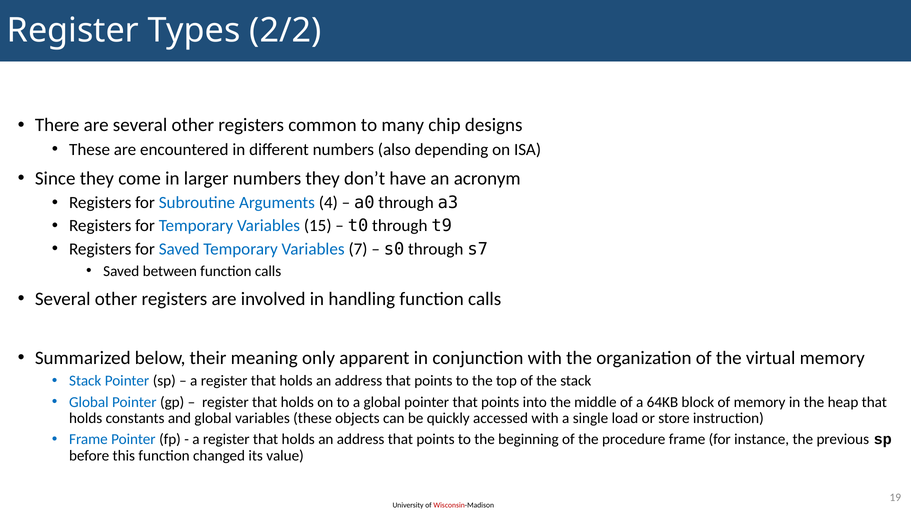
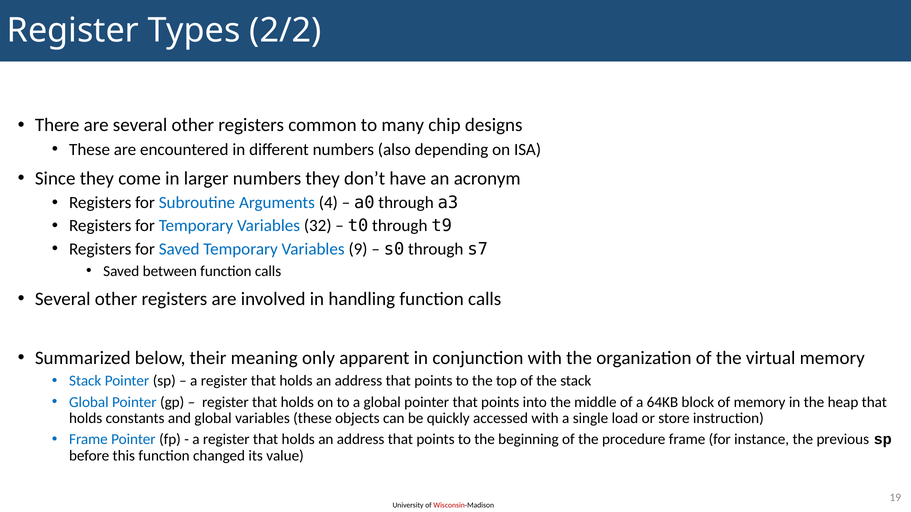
15: 15 -> 32
7: 7 -> 9
